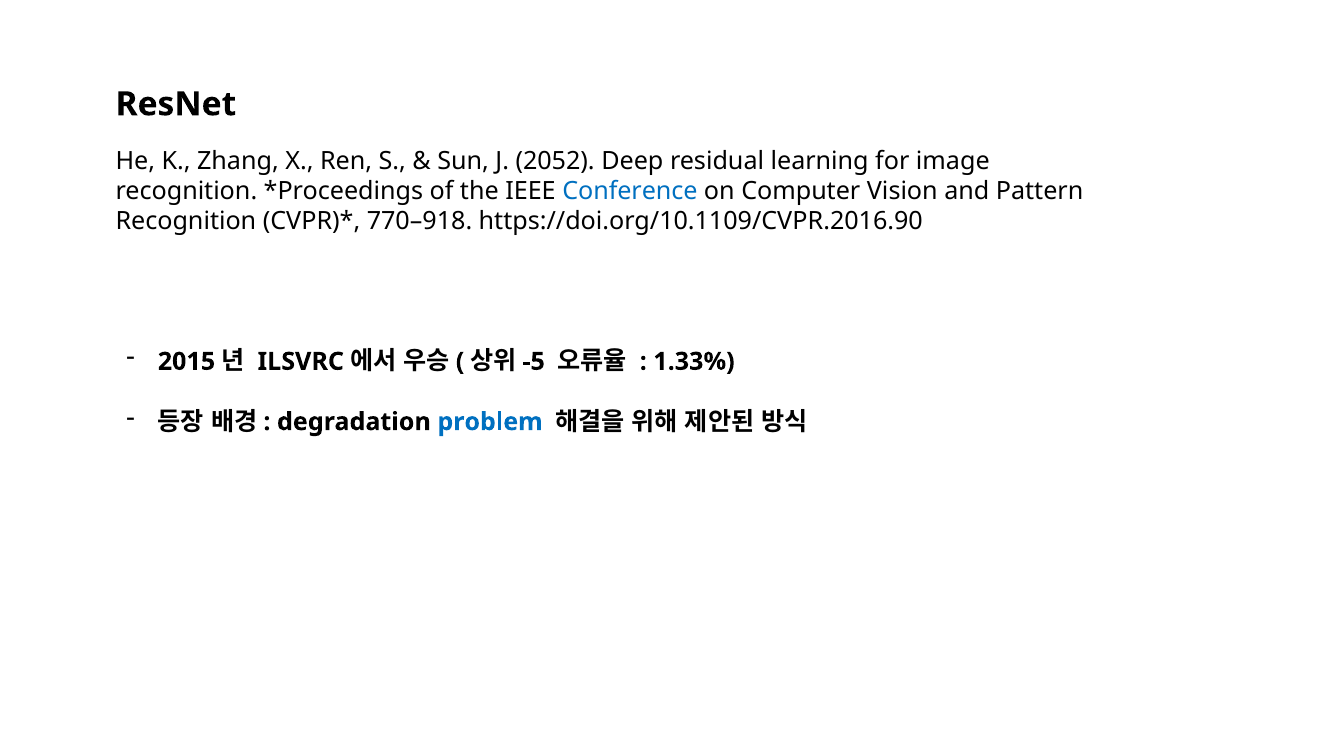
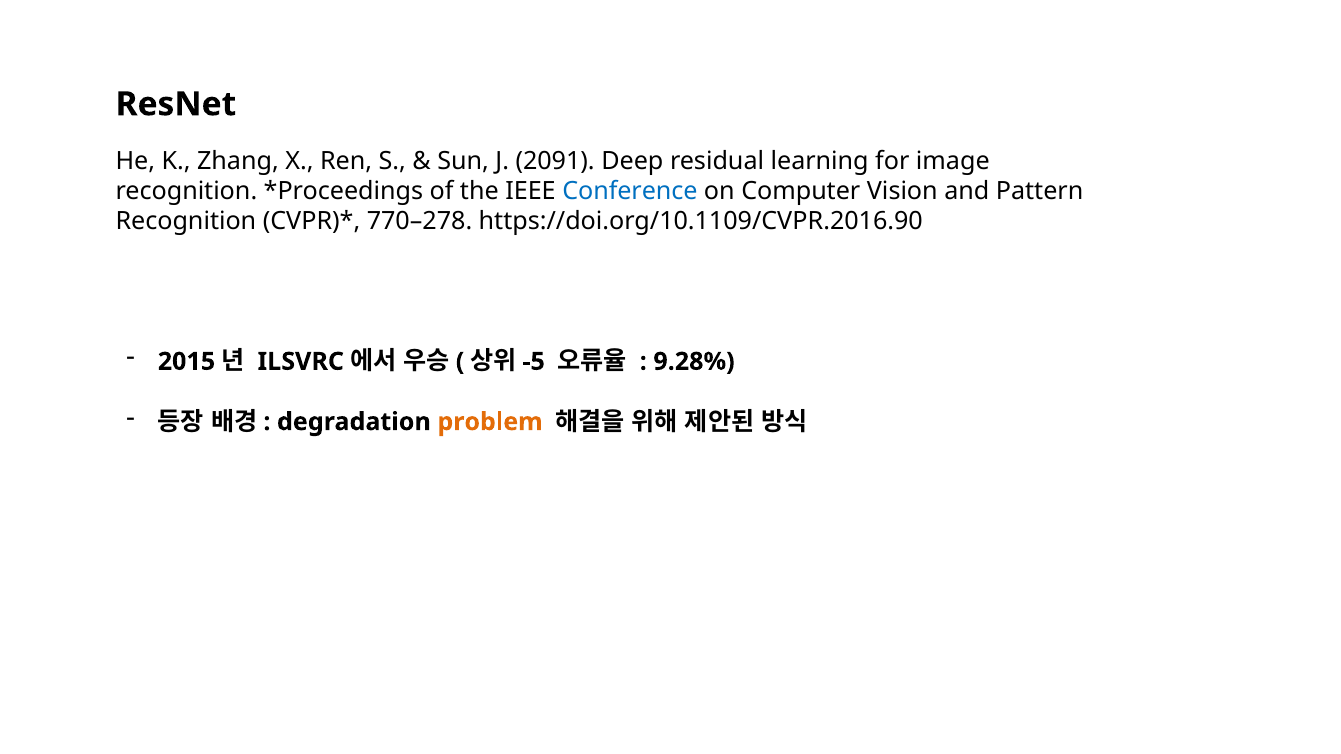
2052: 2052 -> 2091
770–918: 770–918 -> 770–278
1.33%: 1.33% -> 9.28%
problem colour: blue -> orange
